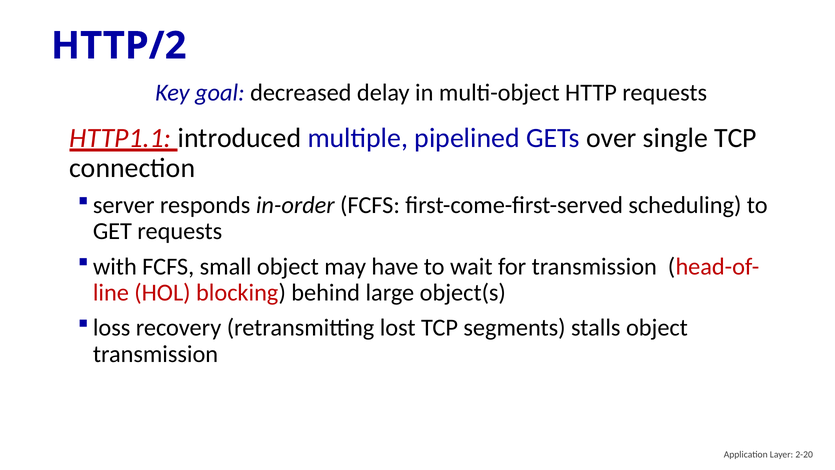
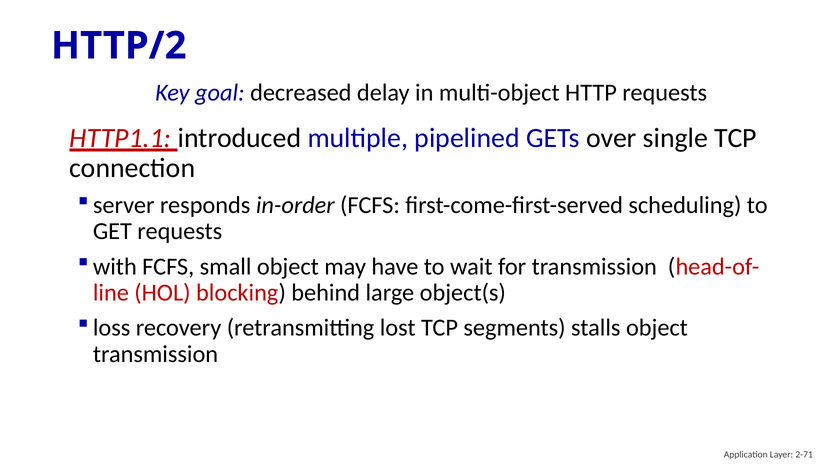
2-20: 2-20 -> 2-71
